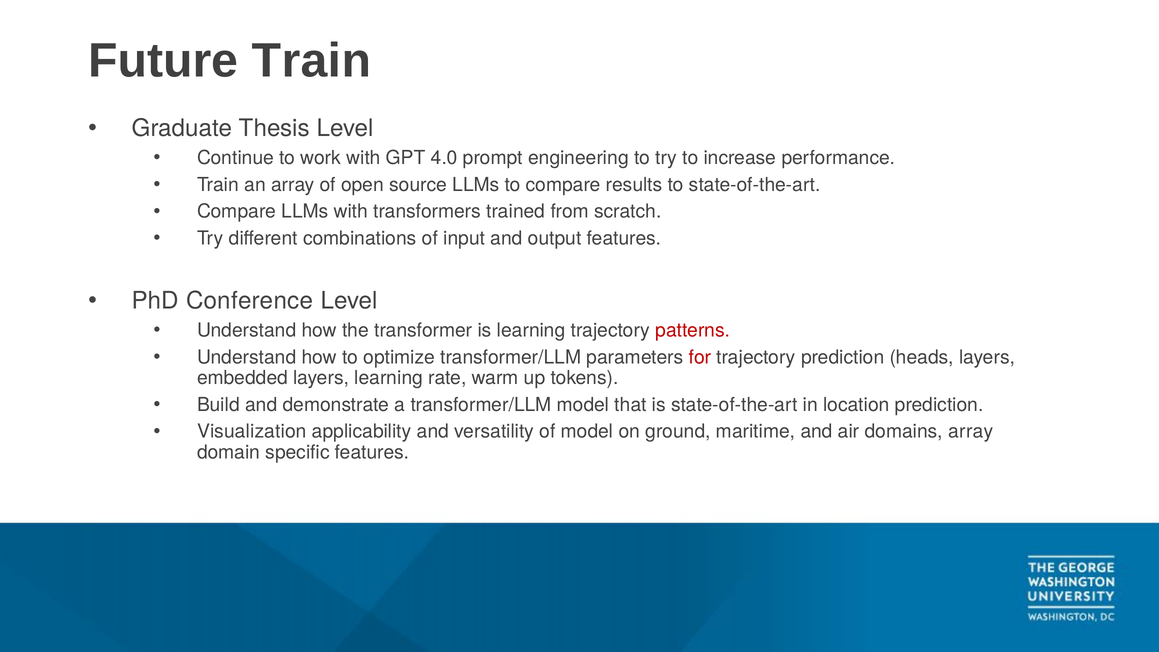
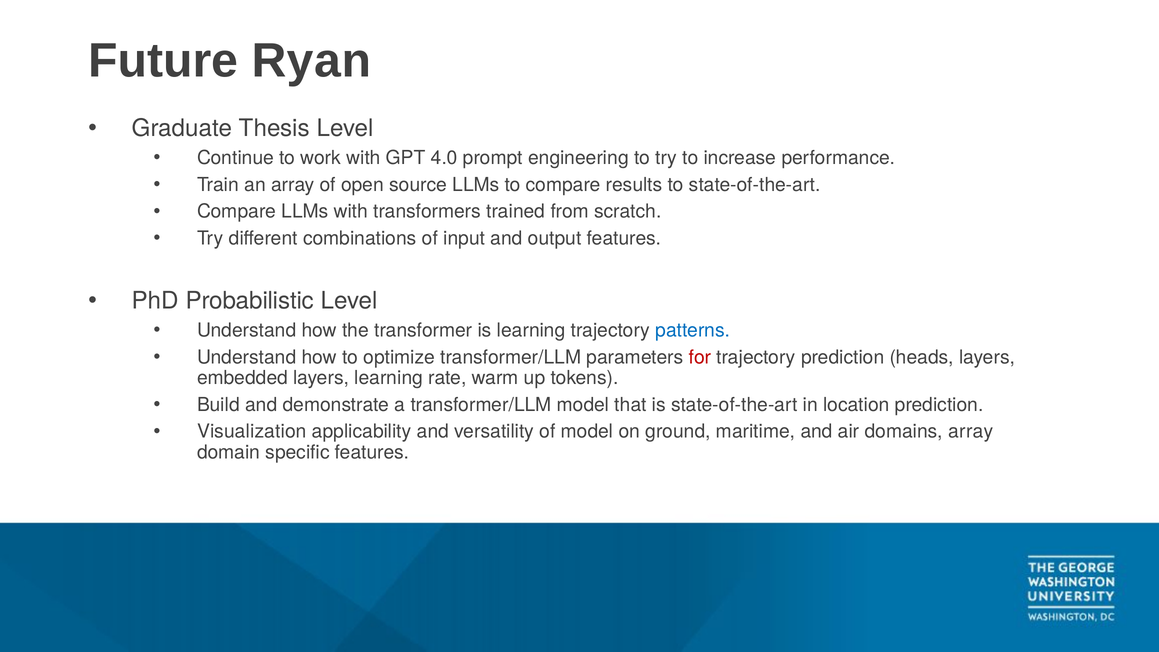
Future Train: Train -> Ryan
Conference: Conference -> Probabilistic
patterns colour: red -> blue
